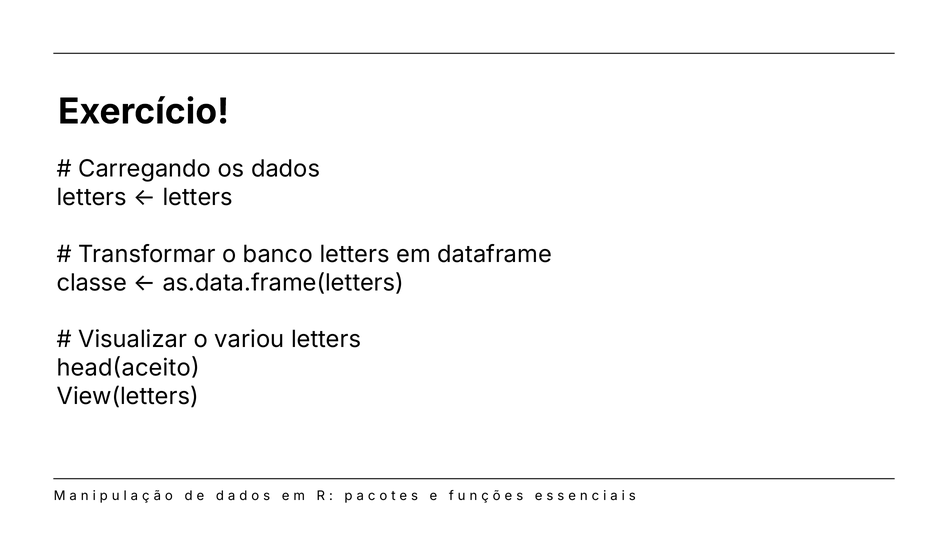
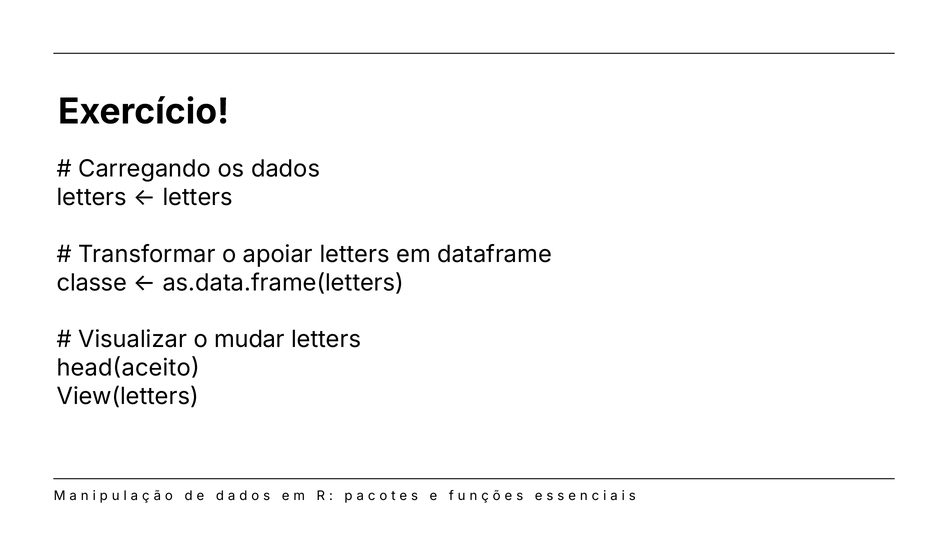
banco: banco -> apoiar
variou: variou -> mudar
